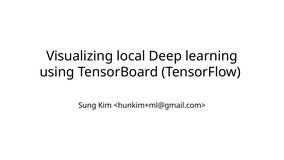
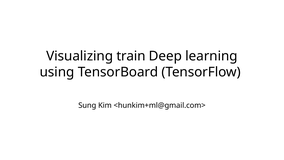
local: local -> train
